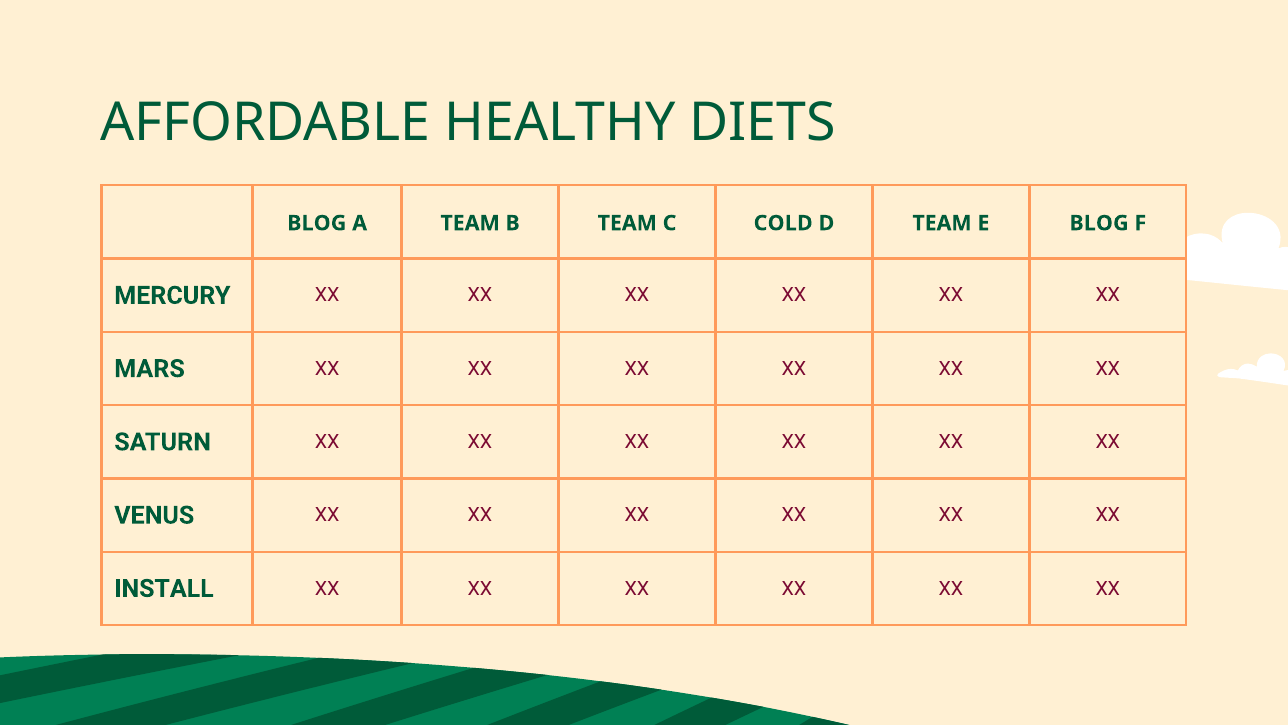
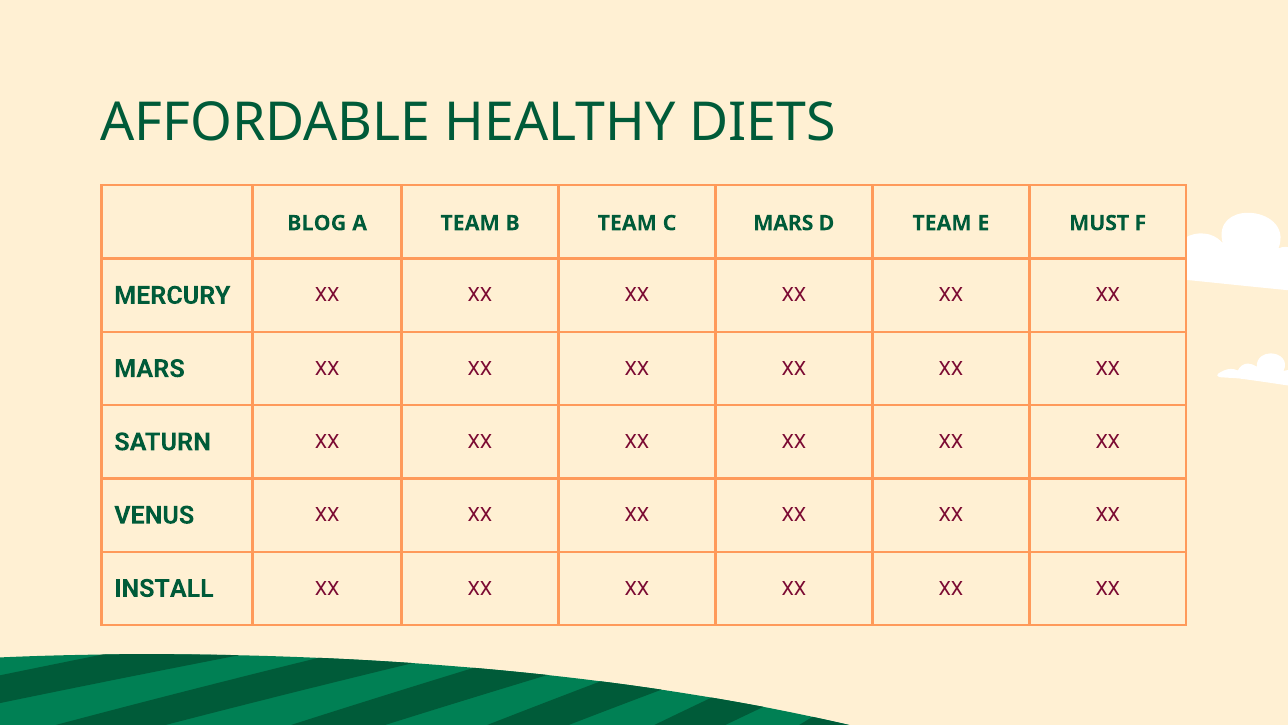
C COLD: COLD -> MARS
E BLOG: BLOG -> MUST
